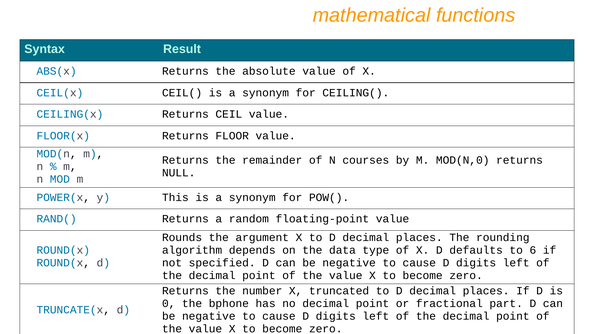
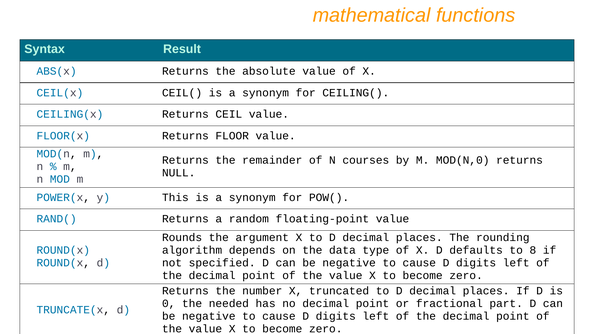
6: 6 -> 8
bphone: bphone -> needed
